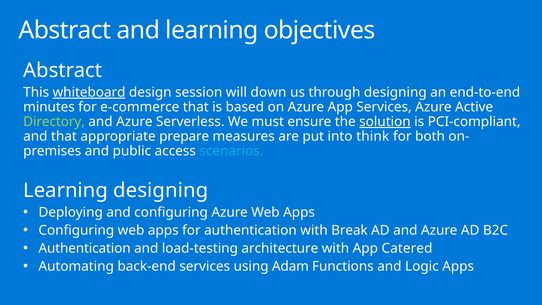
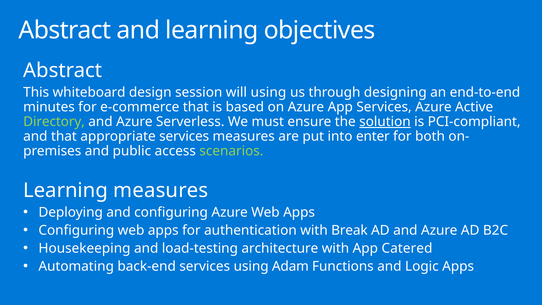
whiteboard underline: present -> none
will down: down -> using
appropriate prepare: prepare -> services
think: think -> enter
scenarios colour: light blue -> light green
Learning designing: designing -> measures
Authentication at (85, 248): Authentication -> Housekeeping
